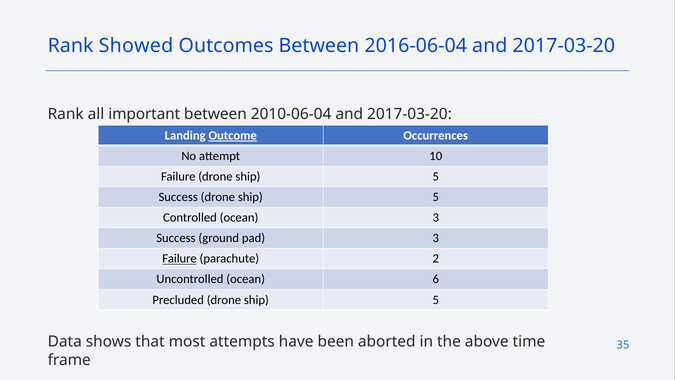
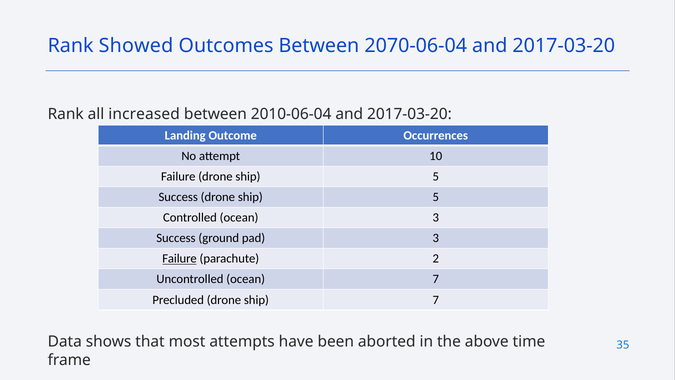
2016-06-04: 2016-06-04 -> 2070-06-04
important: important -> increased
Outcome underline: present -> none
ocean 6: 6 -> 7
Precluded drone ship 5: 5 -> 7
